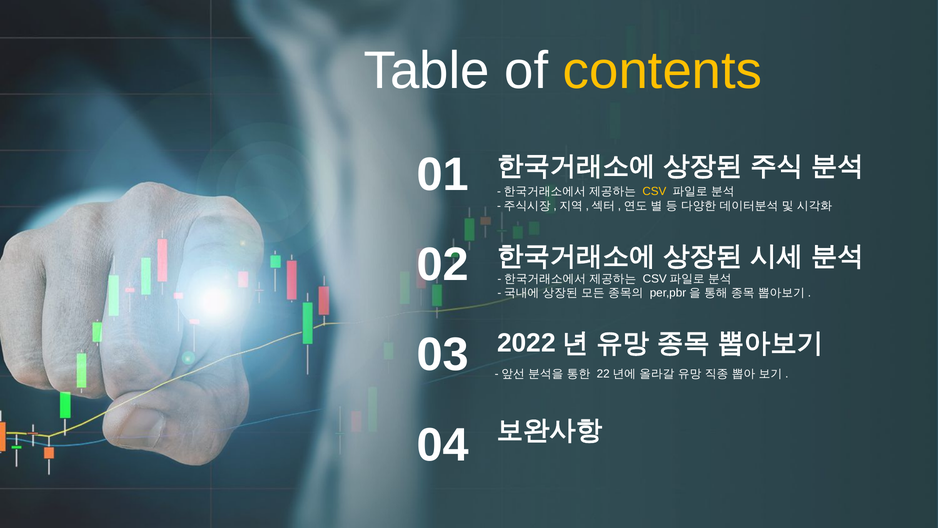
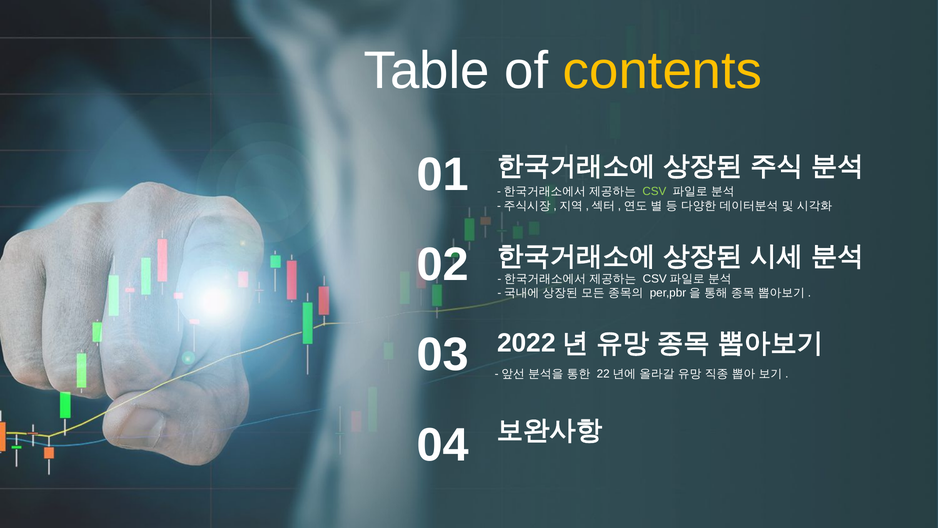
CSV colour: yellow -> light green
